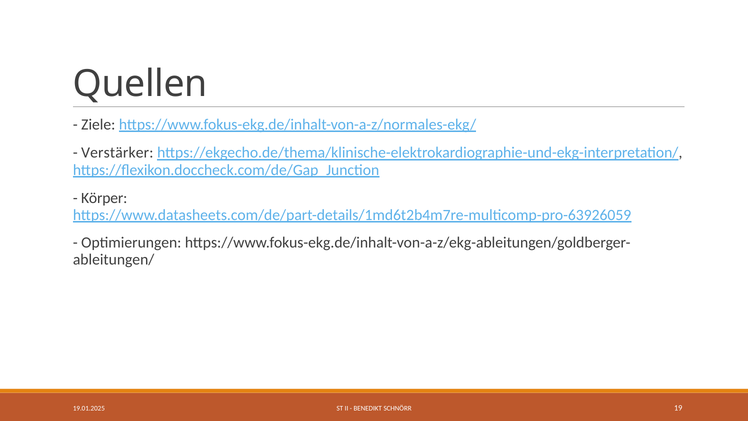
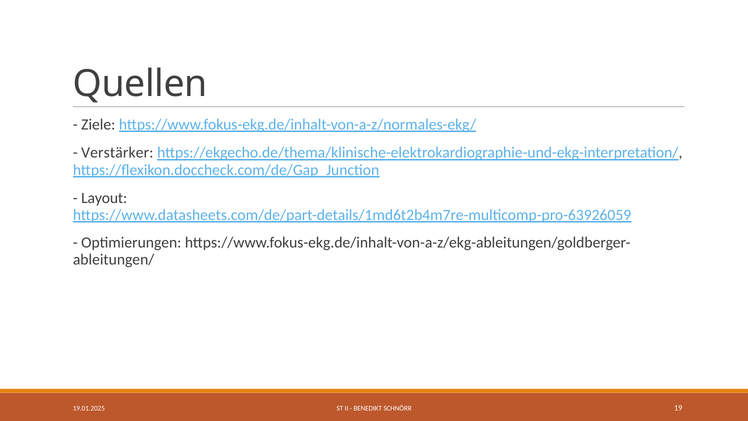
Körper: Körper -> Layout
